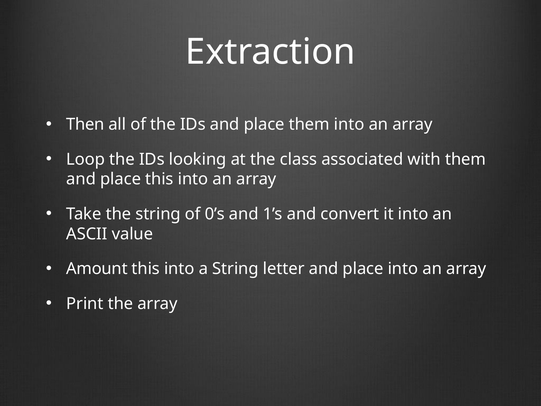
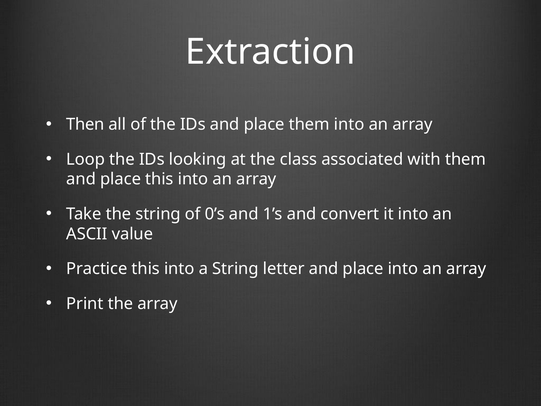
Amount: Amount -> Practice
